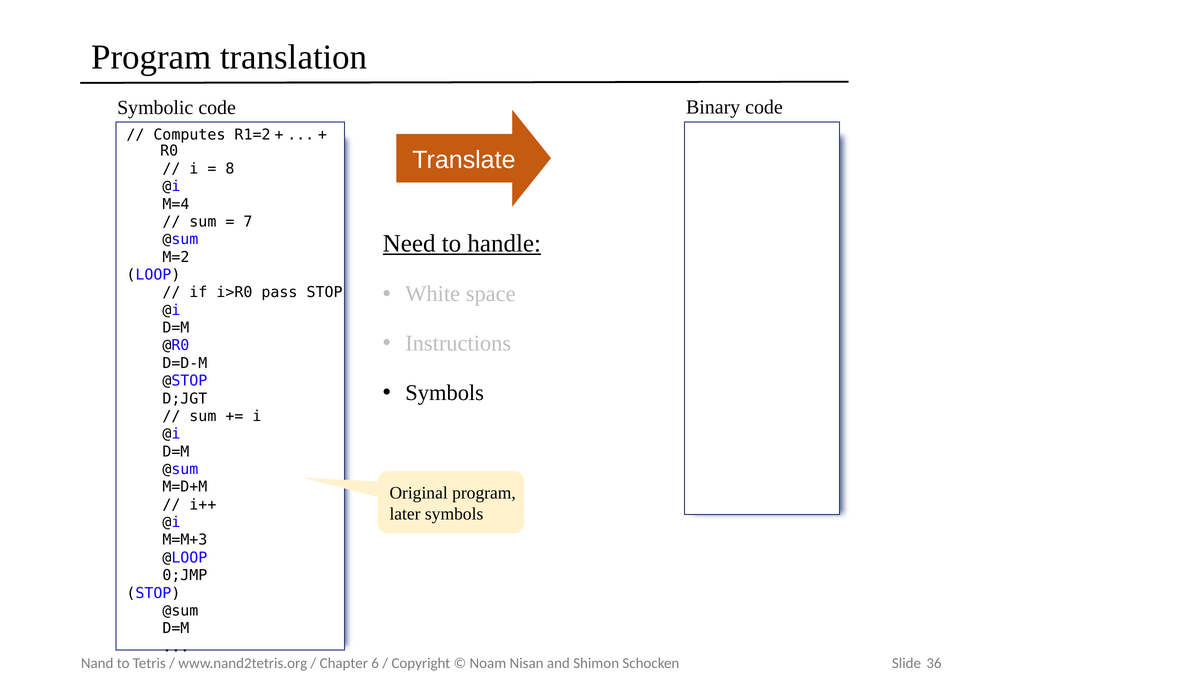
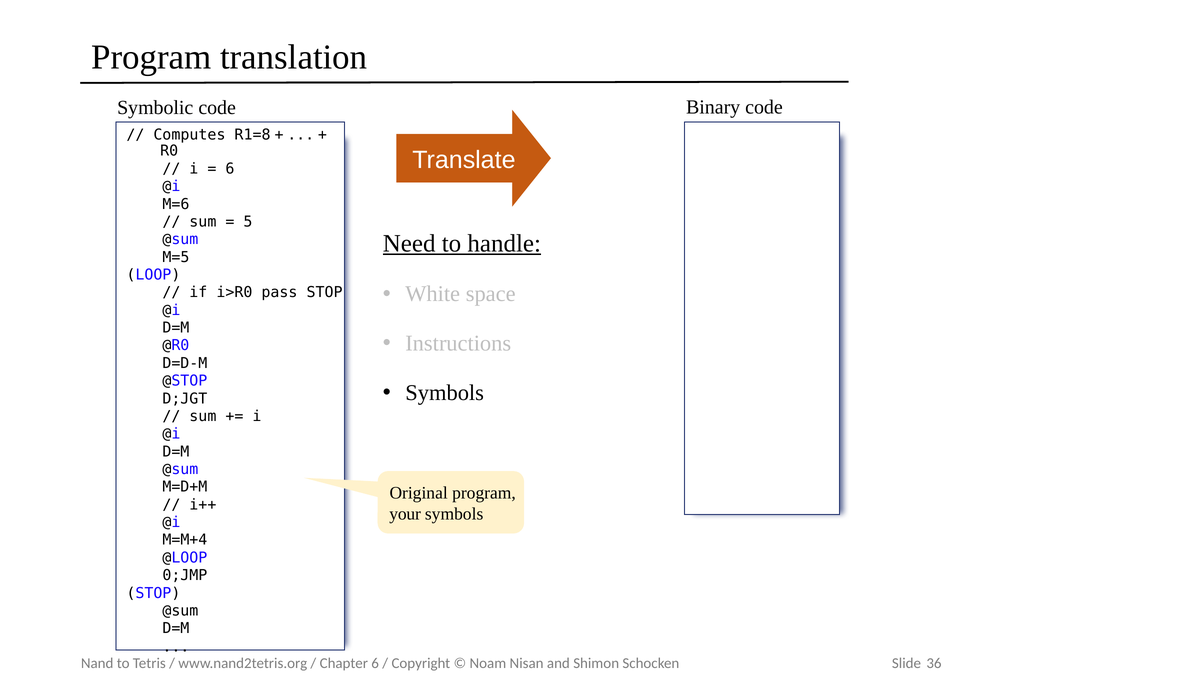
R1=2: R1=2 -> R1=8
8 at (230, 169): 8 -> 6
M=4: M=4 -> M=6
7: 7 -> 5
M=2: M=2 -> M=5
later: later -> your
M=M+3: M=M+3 -> M=M+4
